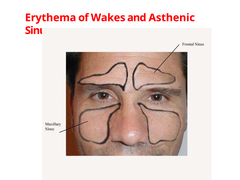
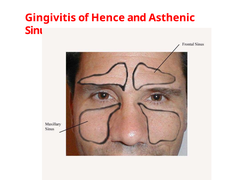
Erythema: Erythema -> Gingivitis
Wakes: Wakes -> Hence
